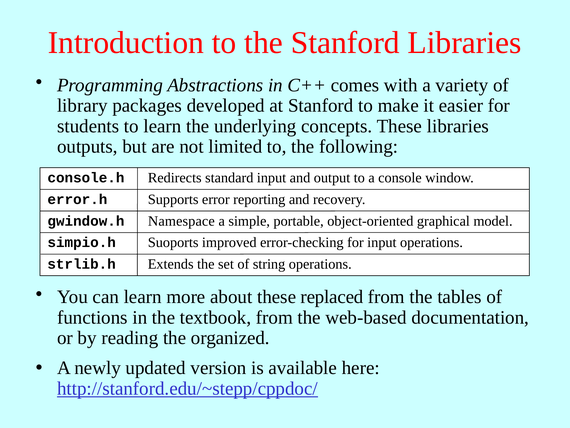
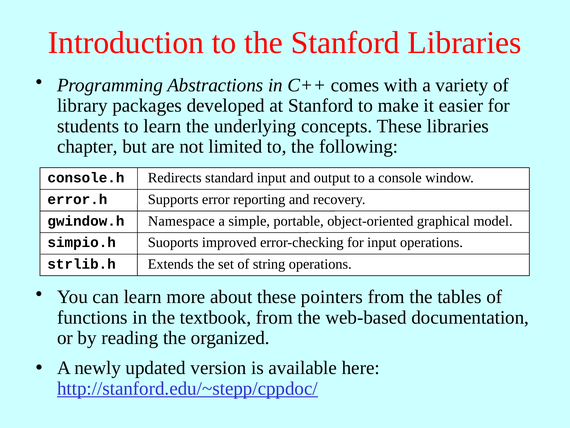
outputs: outputs -> chapter
replaced: replaced -> pointers
